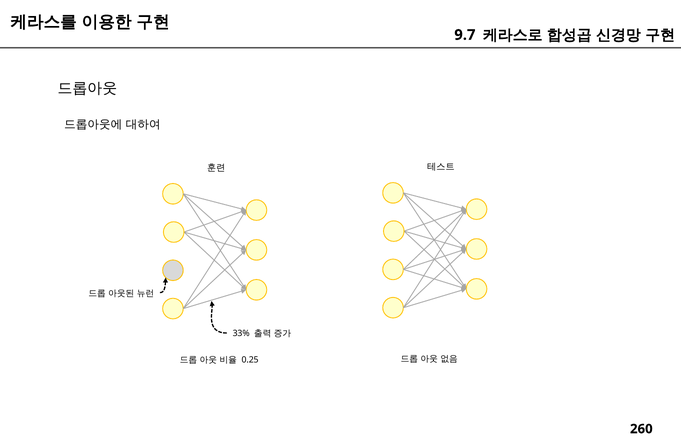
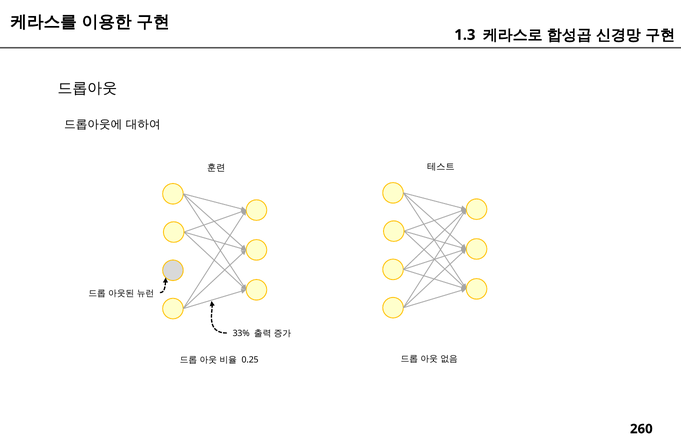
9.7: 9.7 -> 1.3
